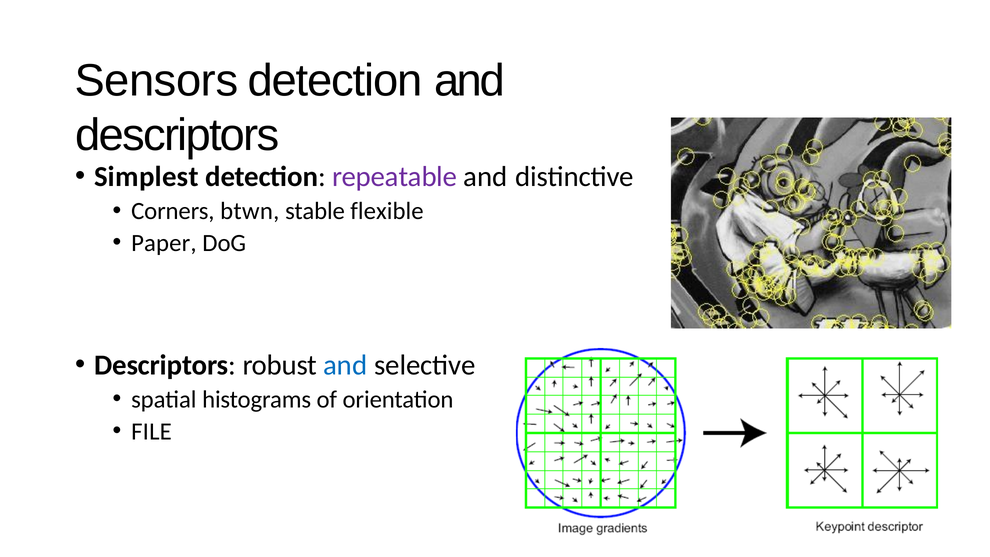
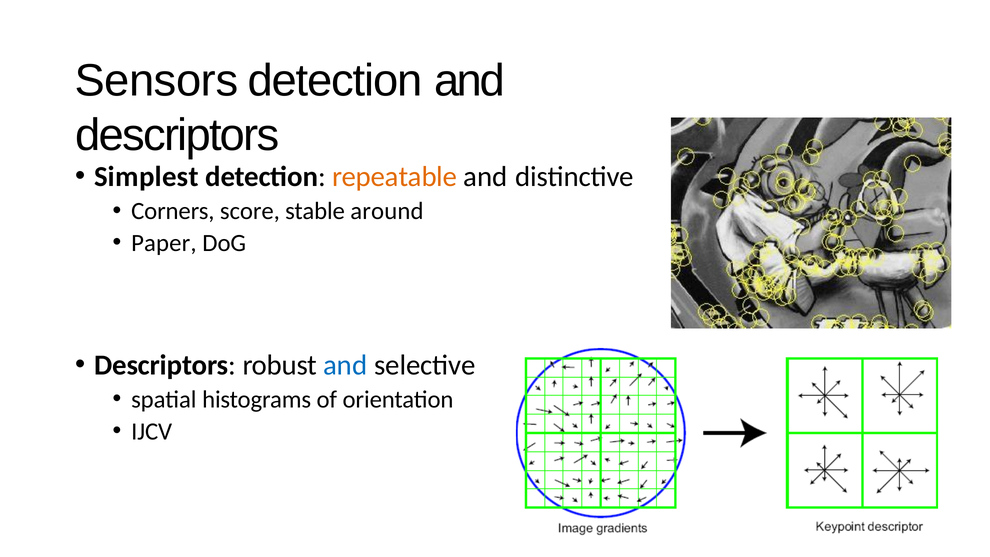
repeatable colour: purple -> orange
btwn: btwn -> score
flexible: flexible -> around
FILE: FILE -> IJCV
